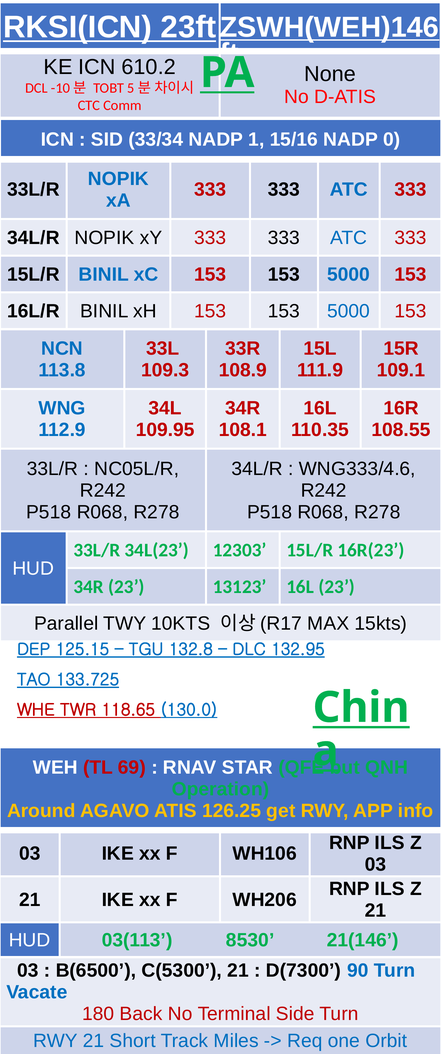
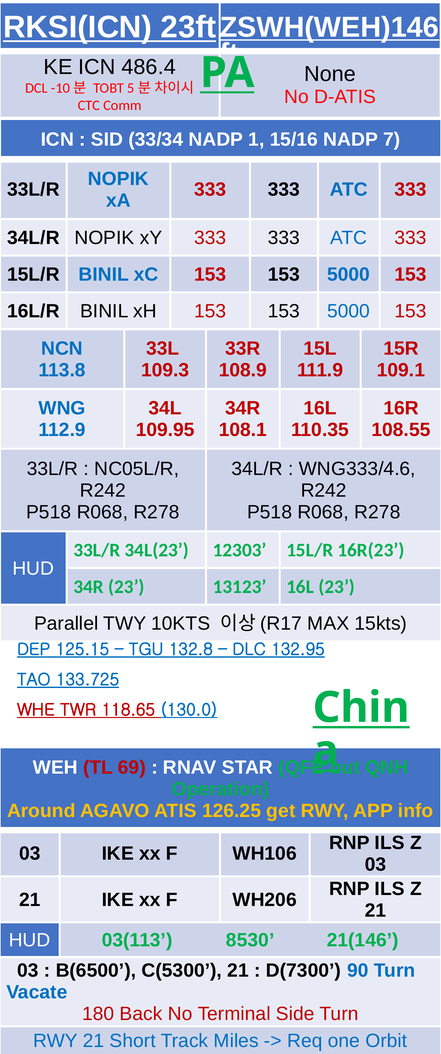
610.2: 610.2 -> 486.4
0: 0 -> 7
